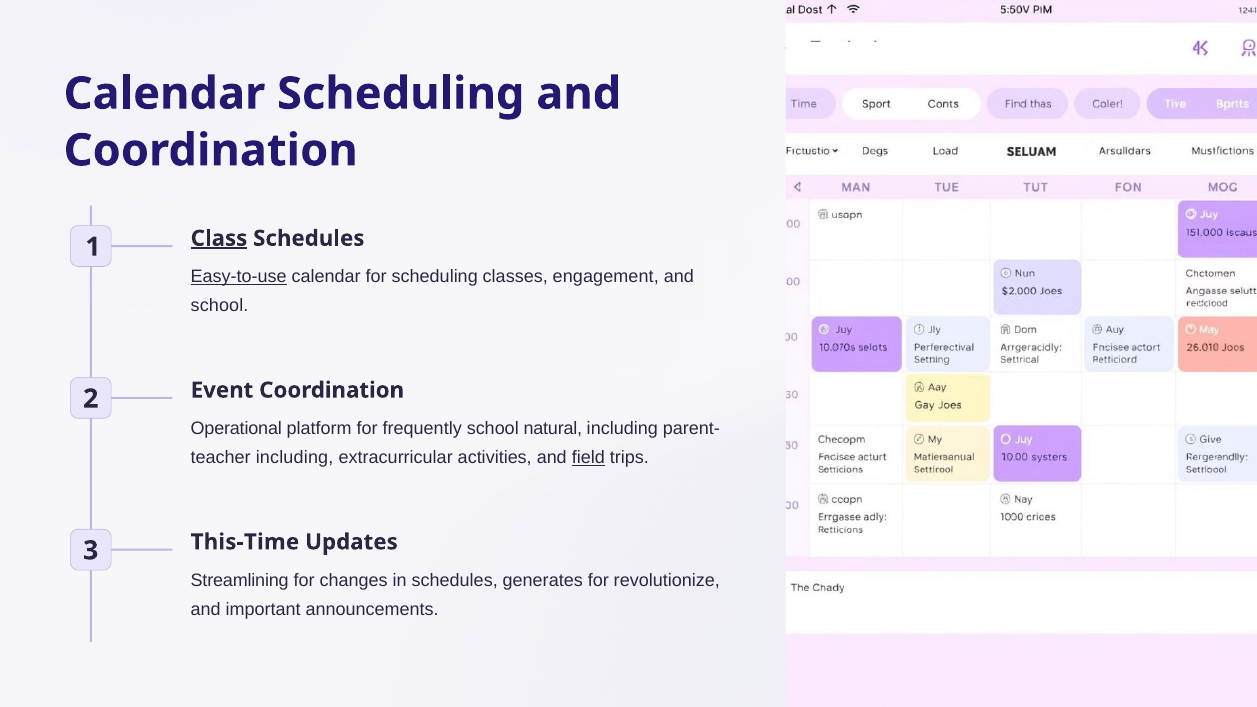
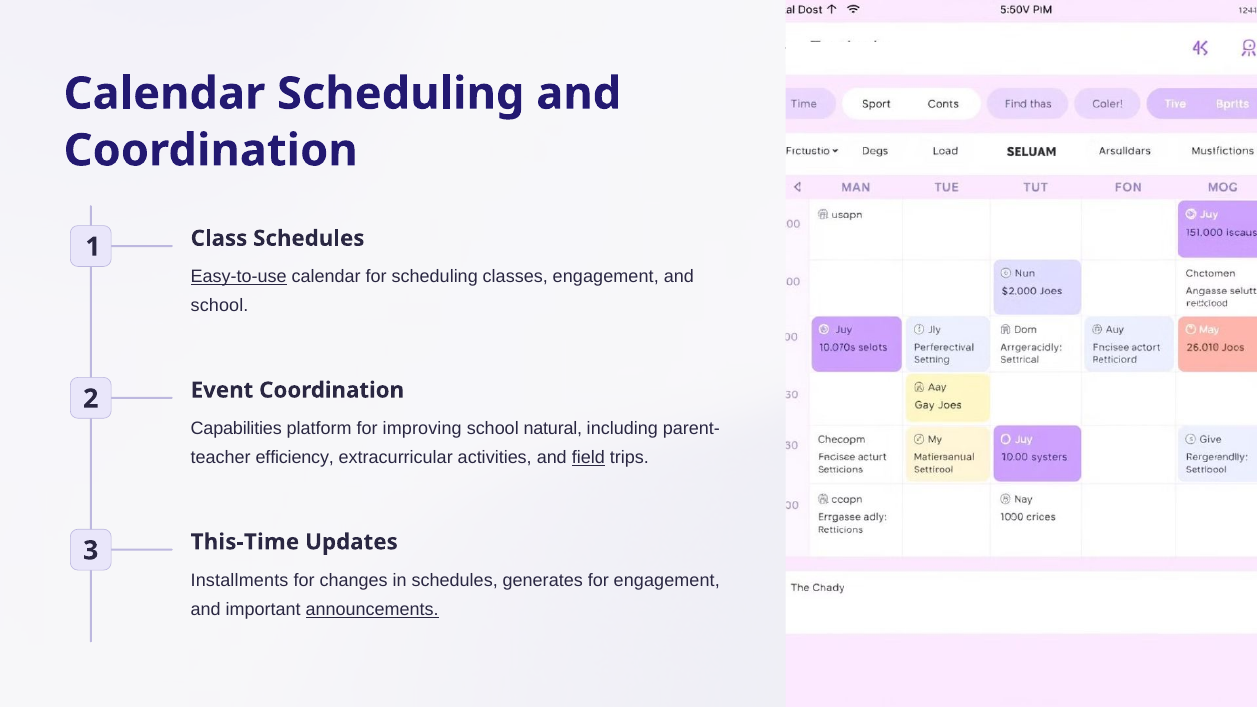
Class underline: present -> none
Operational: Operational -> Capabilities
frequently: frequently -> improving
including at (295, 458): including -> efficiency
Streamlining: Streamlining -> Installments
for revolutionize: revolutionize -> engagement
announcements underline: none -> present
